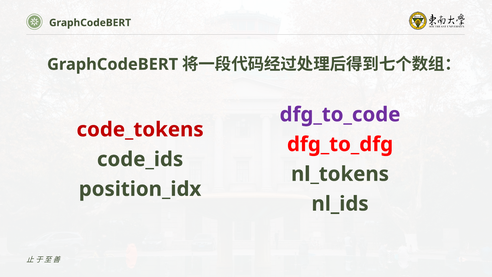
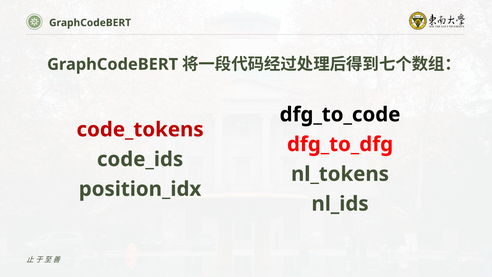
dfg_to_code colour: purple -> black
